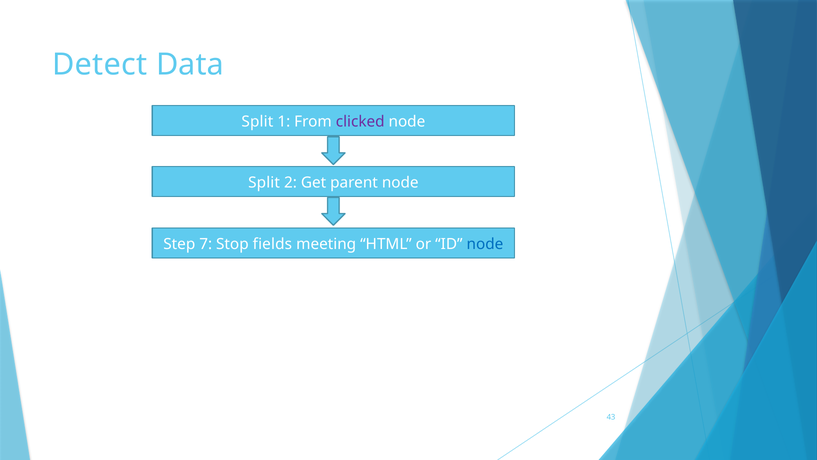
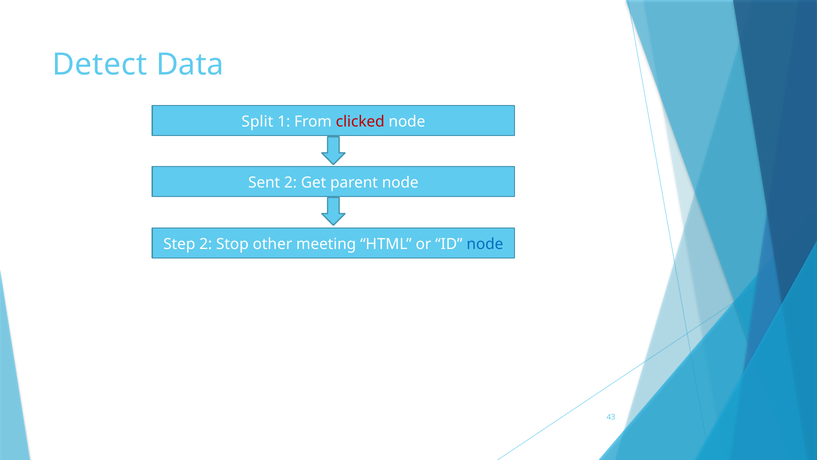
clicked colour: purple -> red
Split at (264, 182): Split -> Sent
Step 7: 7 -> 2
fields: fields -> other
